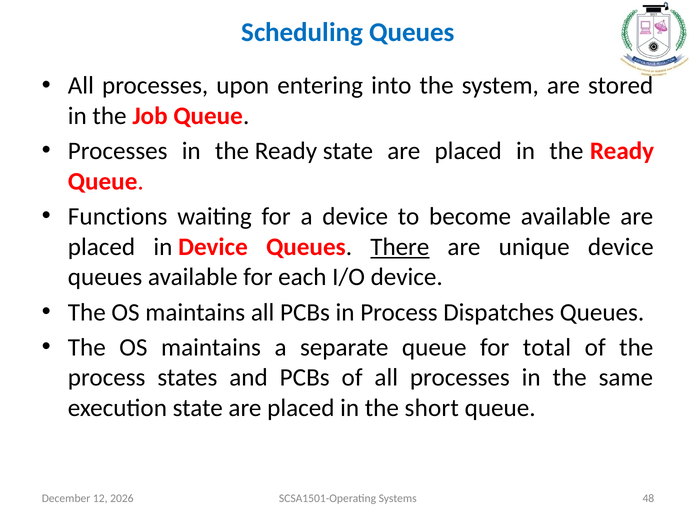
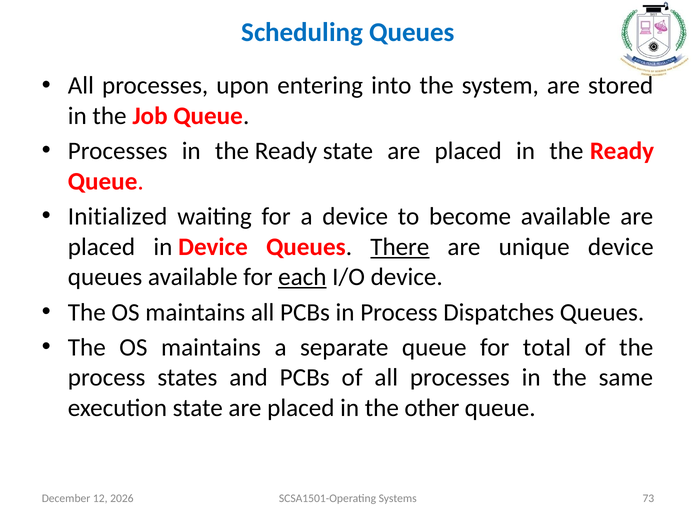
Functions: Functions -> Initialized
each underline: none -> present
short: short -> other
48: 48 -> 73
